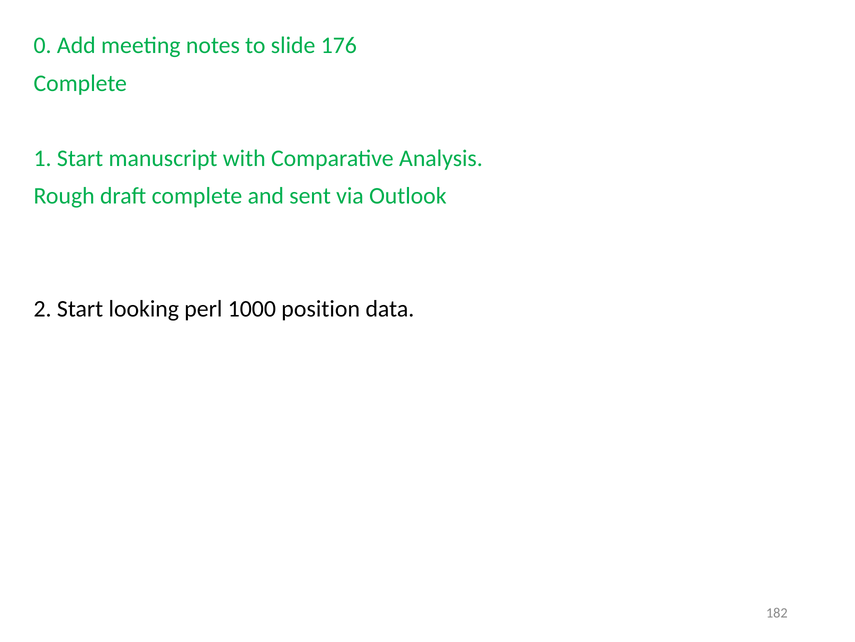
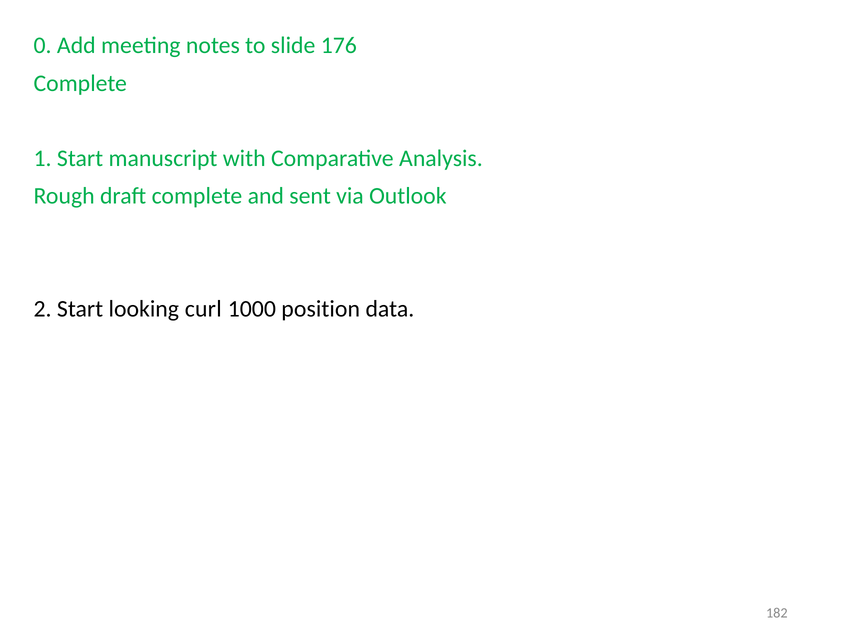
perl: perl -> curl
